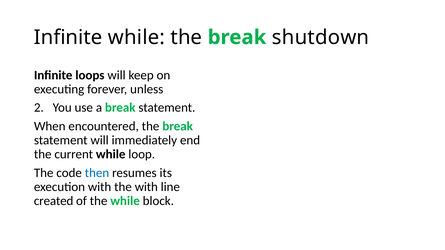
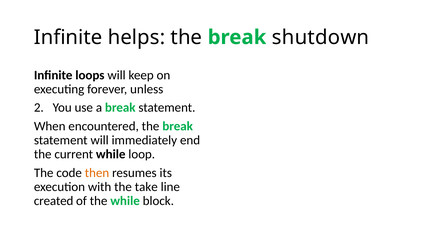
Infinite while: while -> helps
then colour: blue -> orange
the with: with -> take
